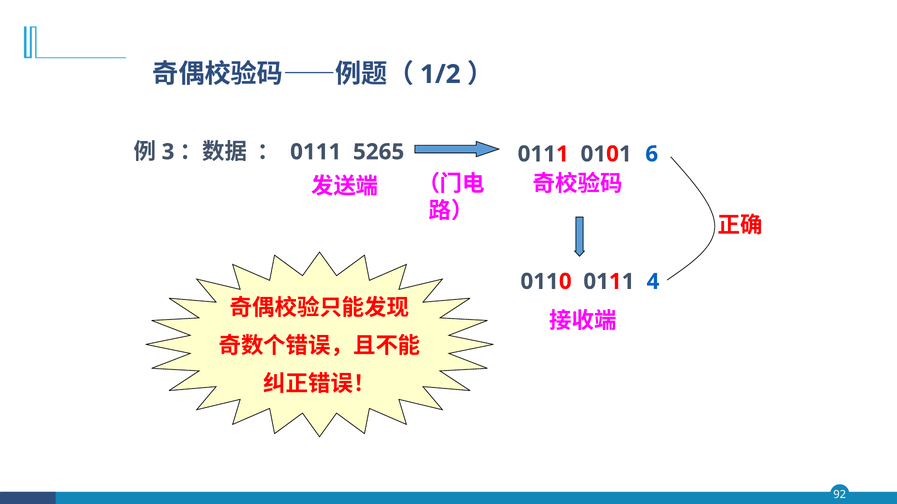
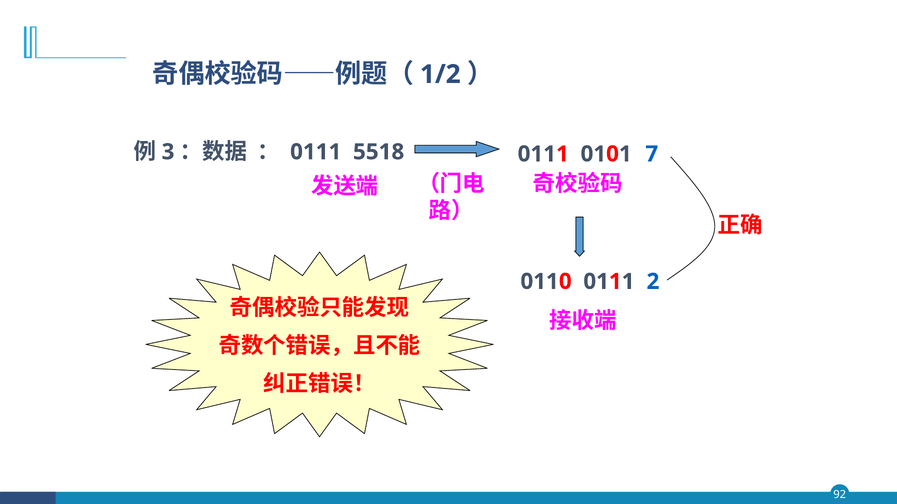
5265: 5265 -> 5518
6: 6 -> 7
4: 4 -> 2
